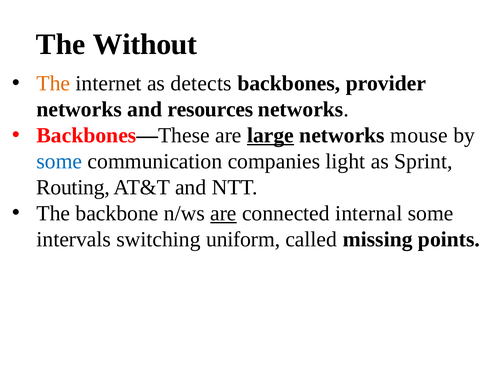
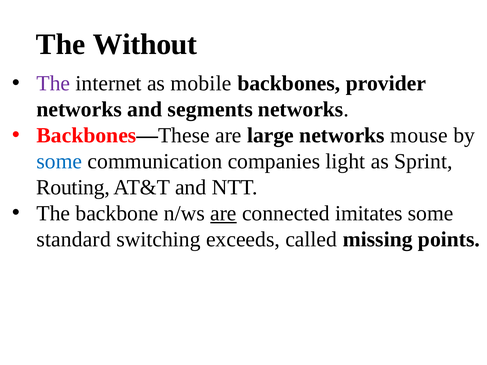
The at (53, 83) colour: orange -> purple
detects: detects -> mobile
resources: resources -> segments
large underline: present -> none
internal: internal -> imitates
intervals: intervals -> standard
uniform: uniform -> exceeds
